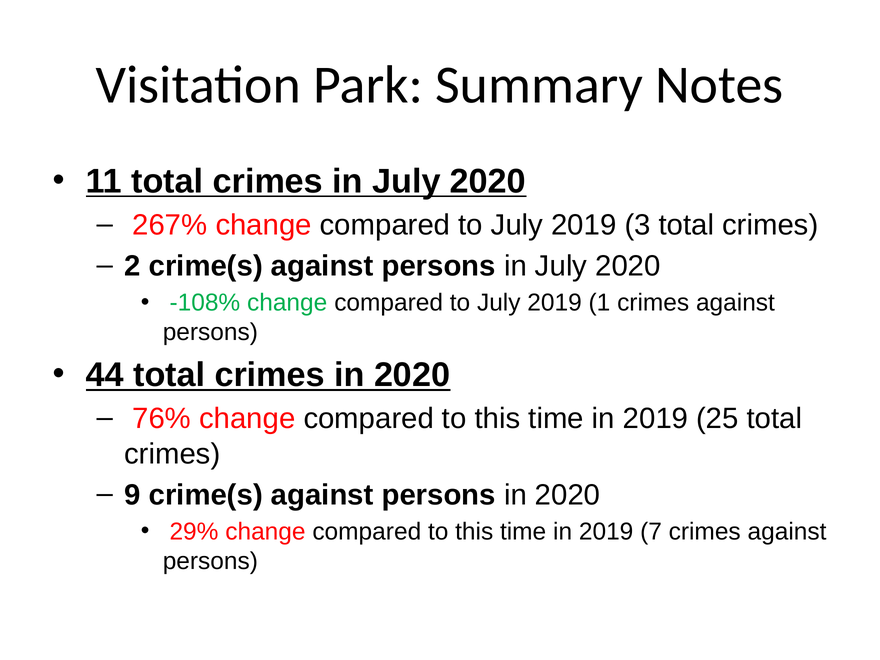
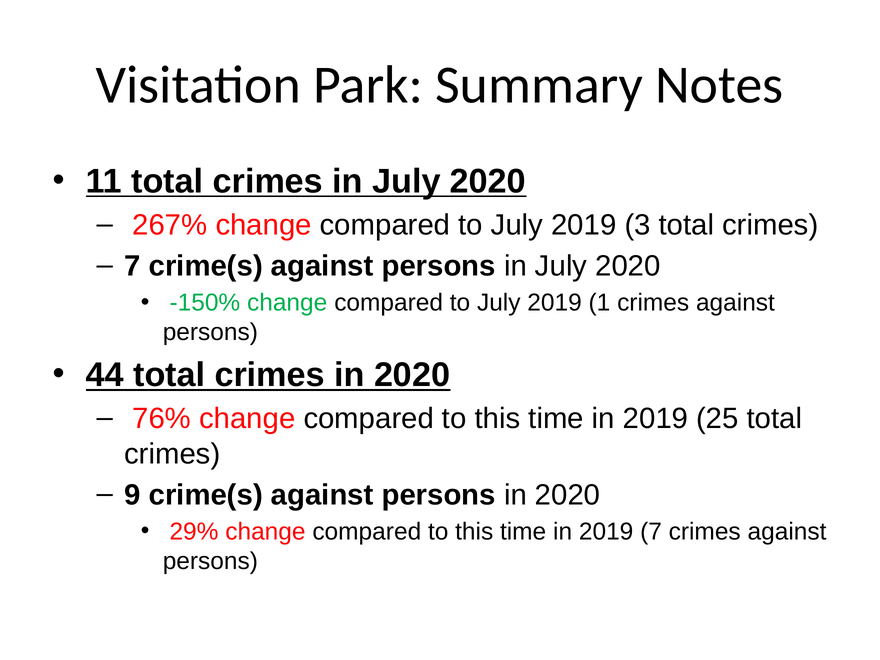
2 at (132, 266): 2 -> 7
-108%: -108% -> -150%
